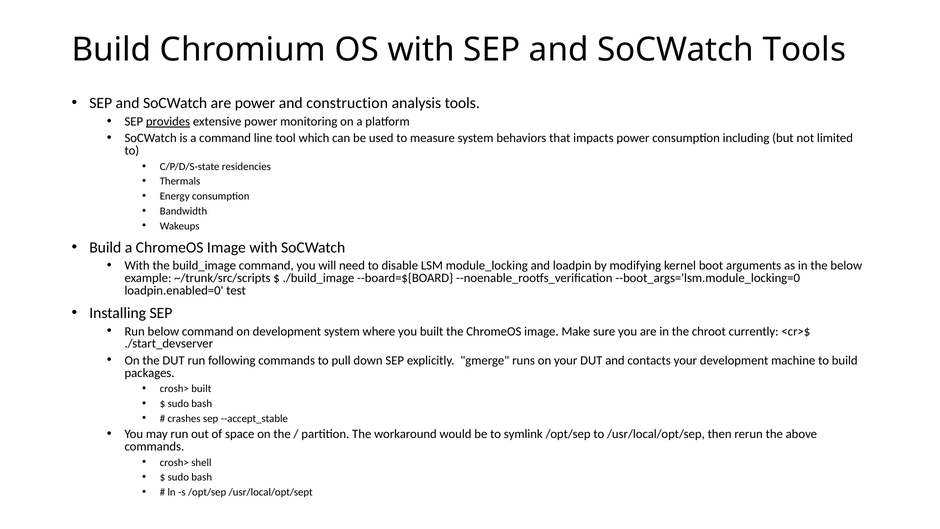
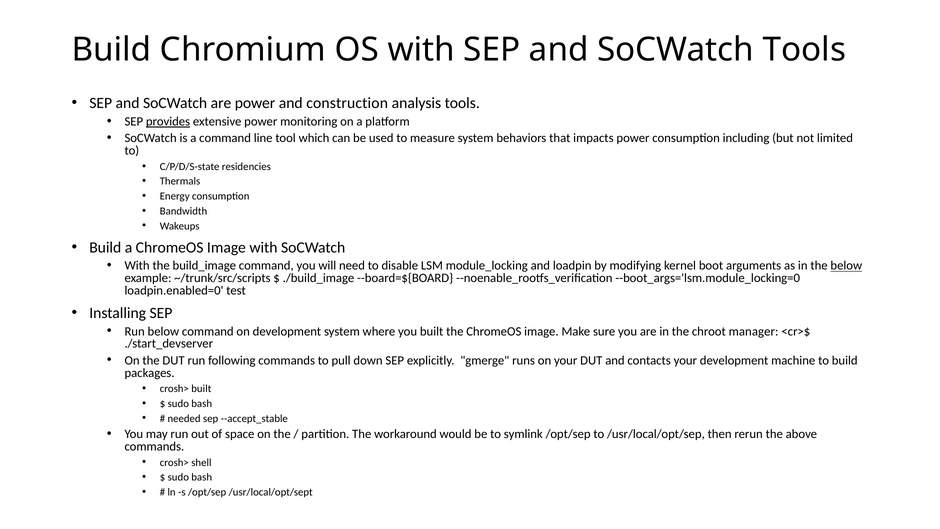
below at (846, 266) underline: none -> present
currently: currently -> manager
crashes: crashes -> needed
